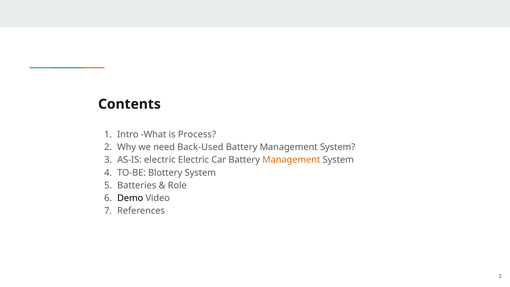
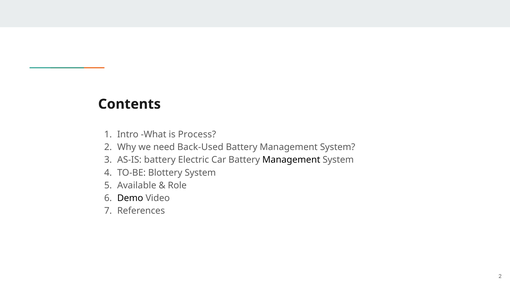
AS-IS electric: electric -> battery
Management at (291, 160) colour: orange -> black
Batteries: Batteries -> Available
